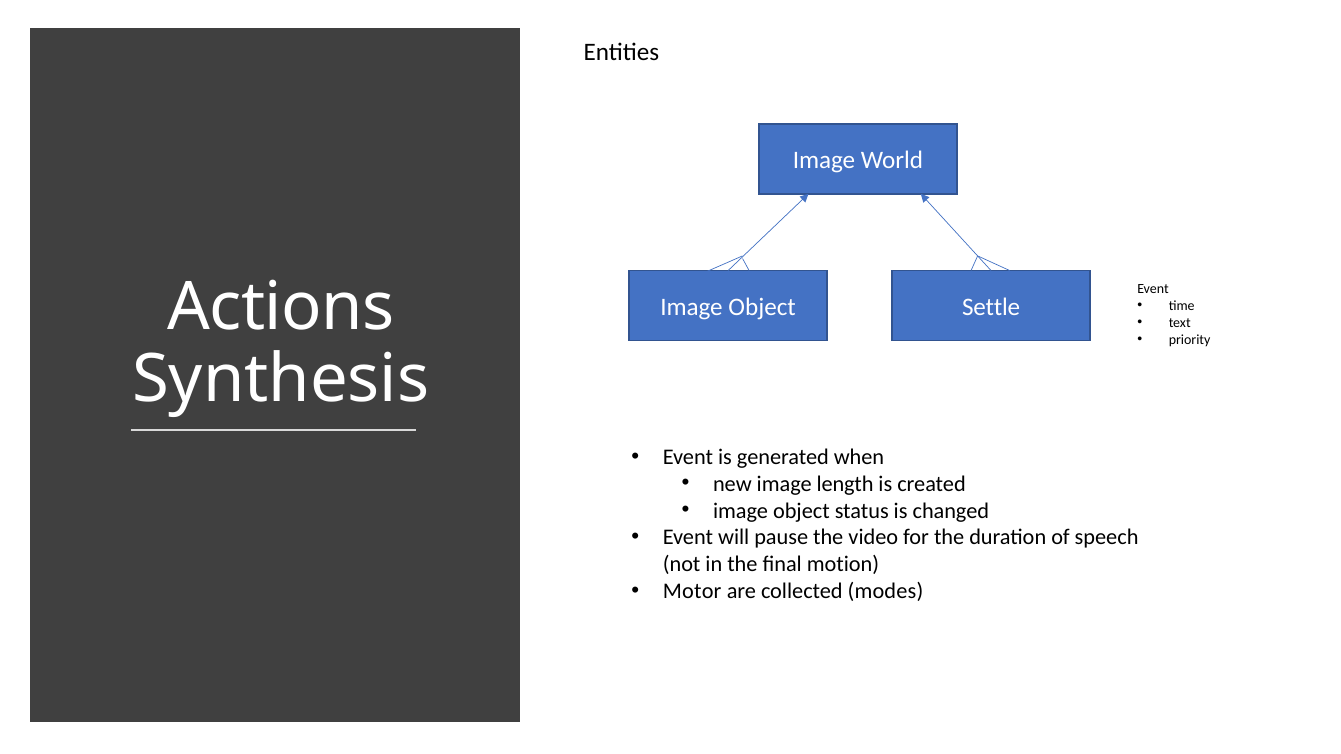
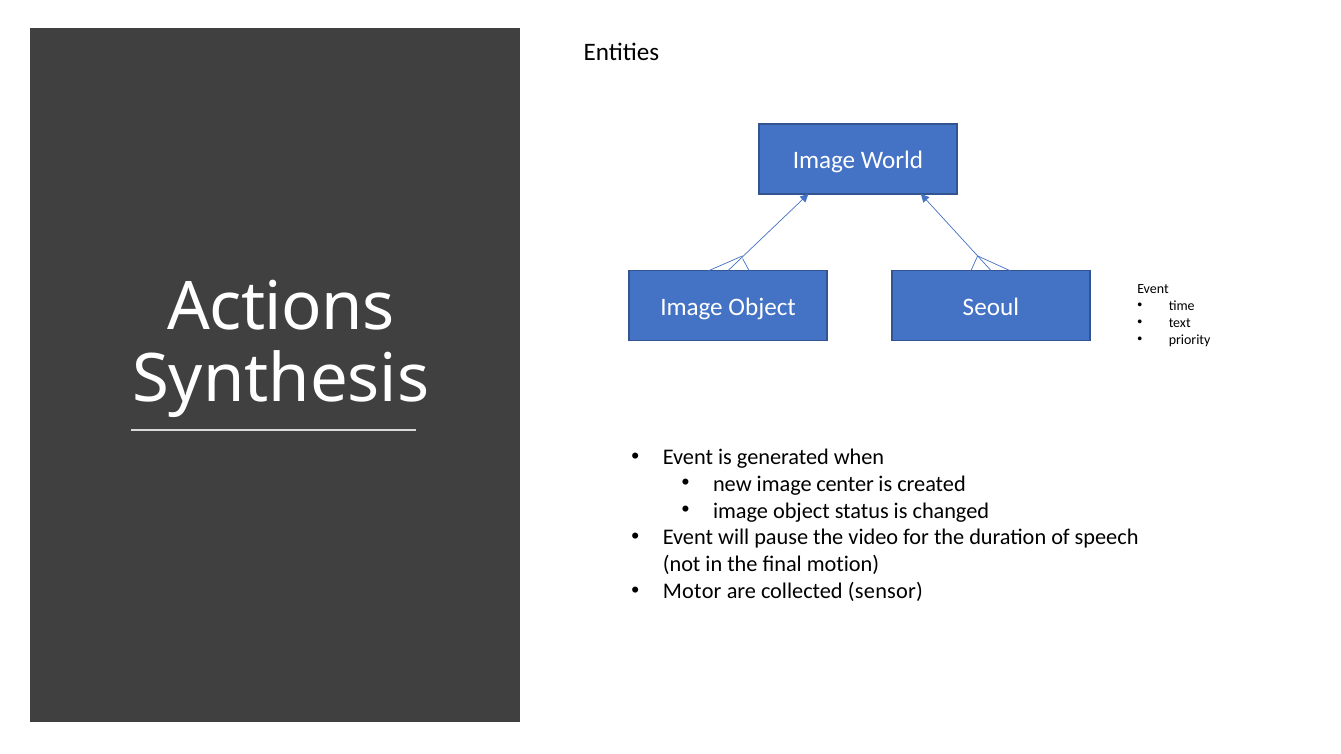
Settle: Settle -> Seoul
length: length -> center
modes: modes -> sensor
